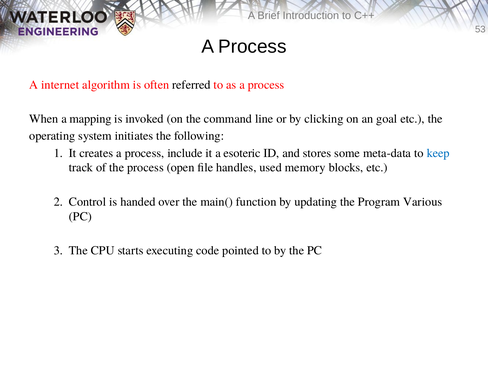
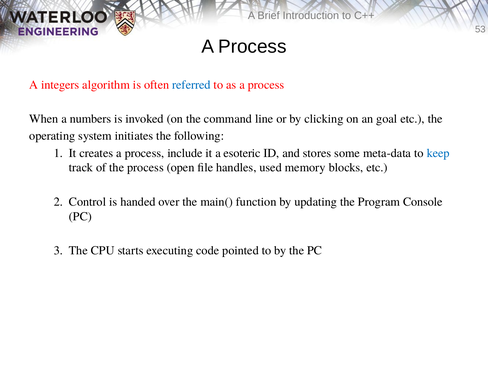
internet: internet -> integers
referred colour: black -> blue
mapping: mapping -> numbers
Various: Various -> Console
